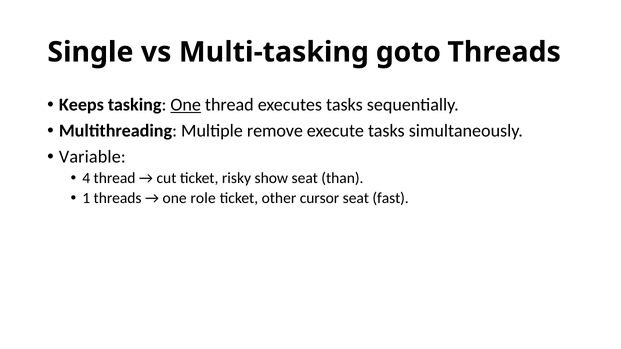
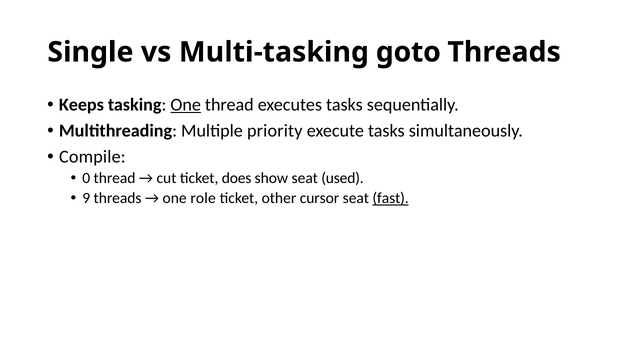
remove: remove -> priority
Variable: Variable -> Compile
4: 4 -> 0
risky: risky -> does
than: than -> used
1: 1 -> 9
fast underline: none -> present
